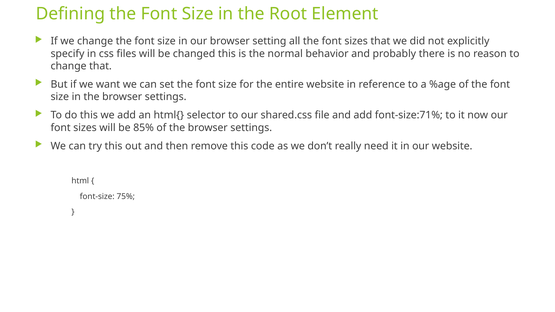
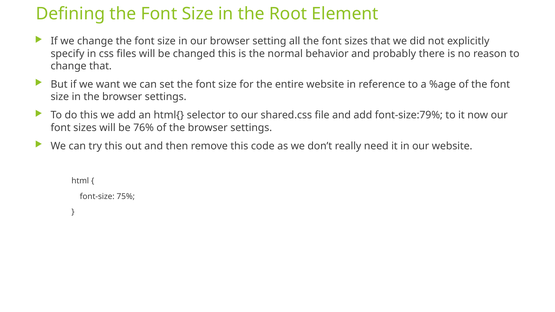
font-size:71%: font-size:71% -> font-size:79%
85%: 85% -> 76%
